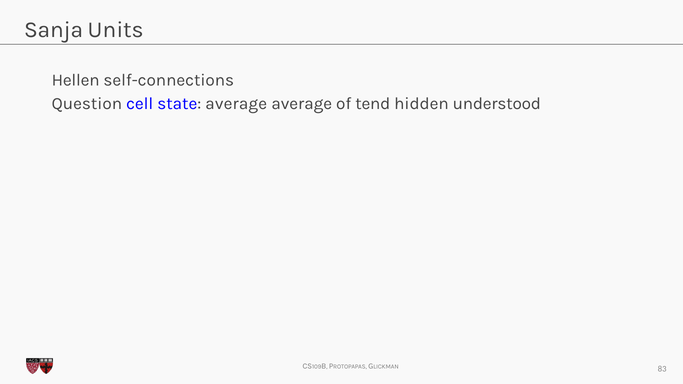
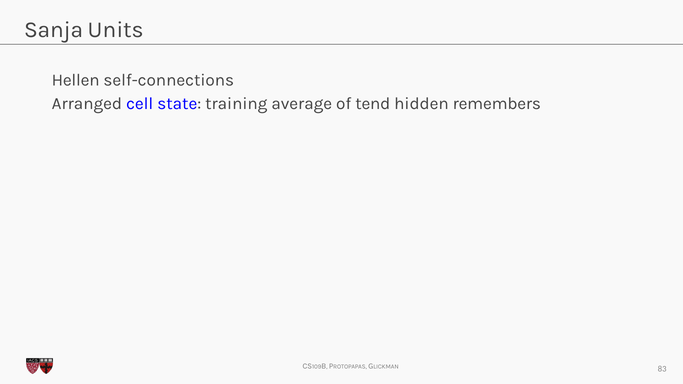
Question: Question -> Arranged
state average: average -> training
understood: understood -> remembers
